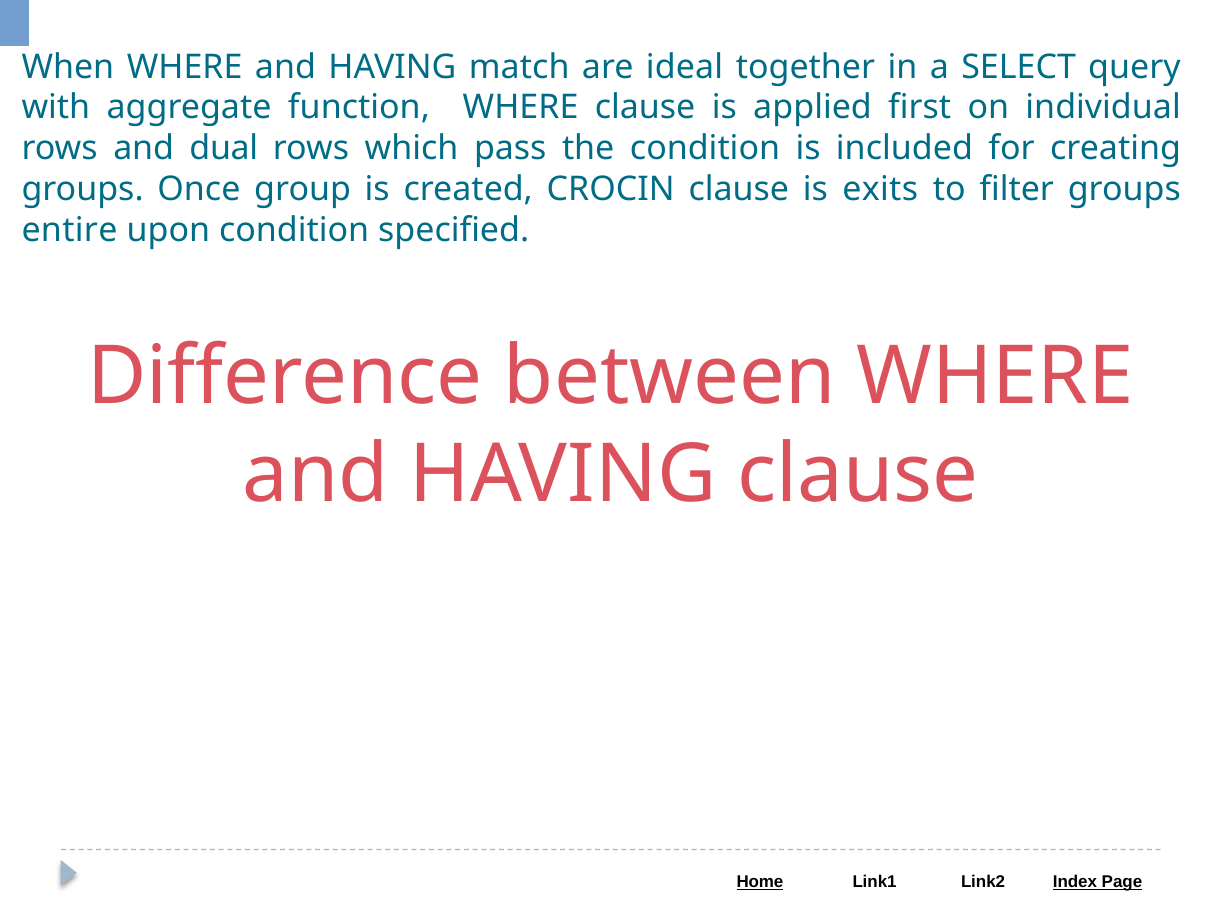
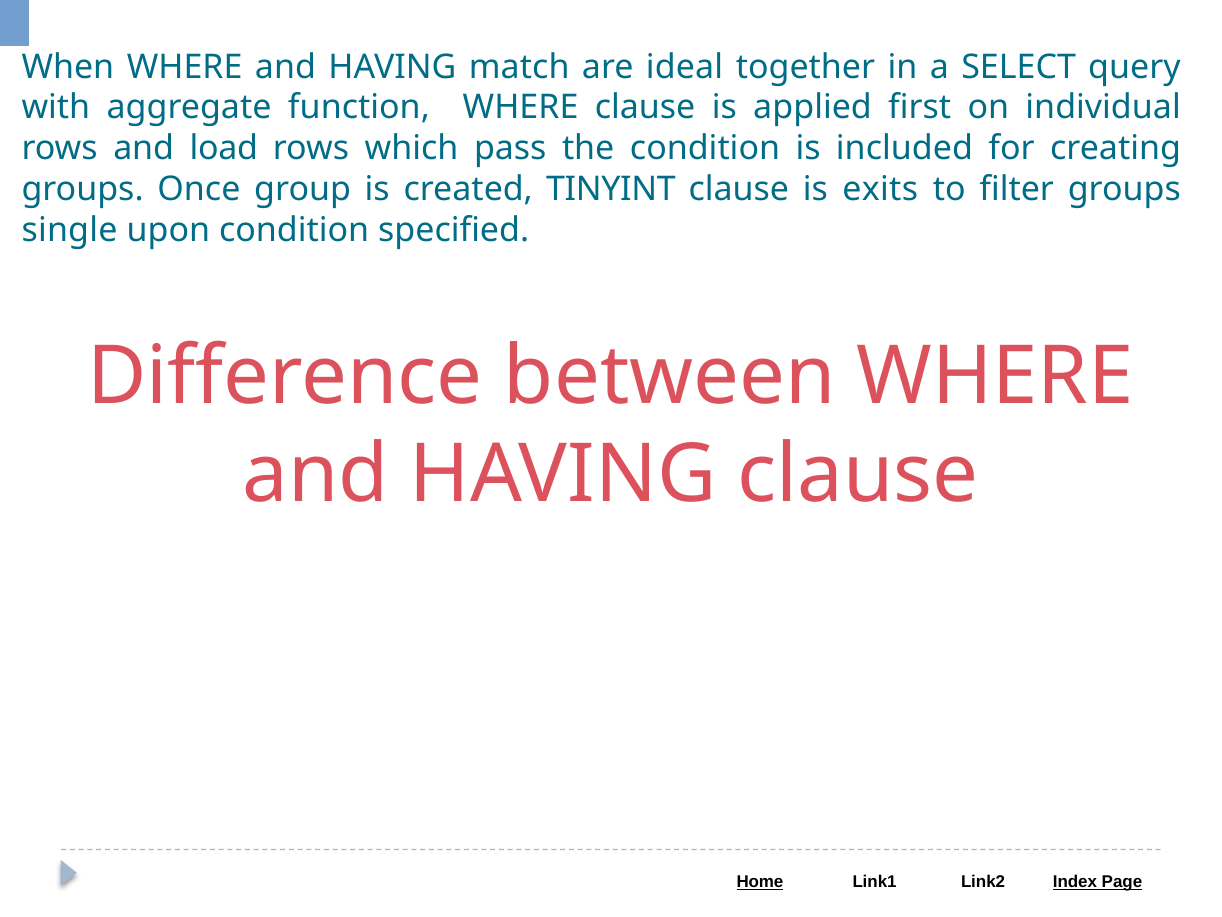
dual: dual -> load
CROCIN: CROCIN -> TINYINT
entire: entire -> single
